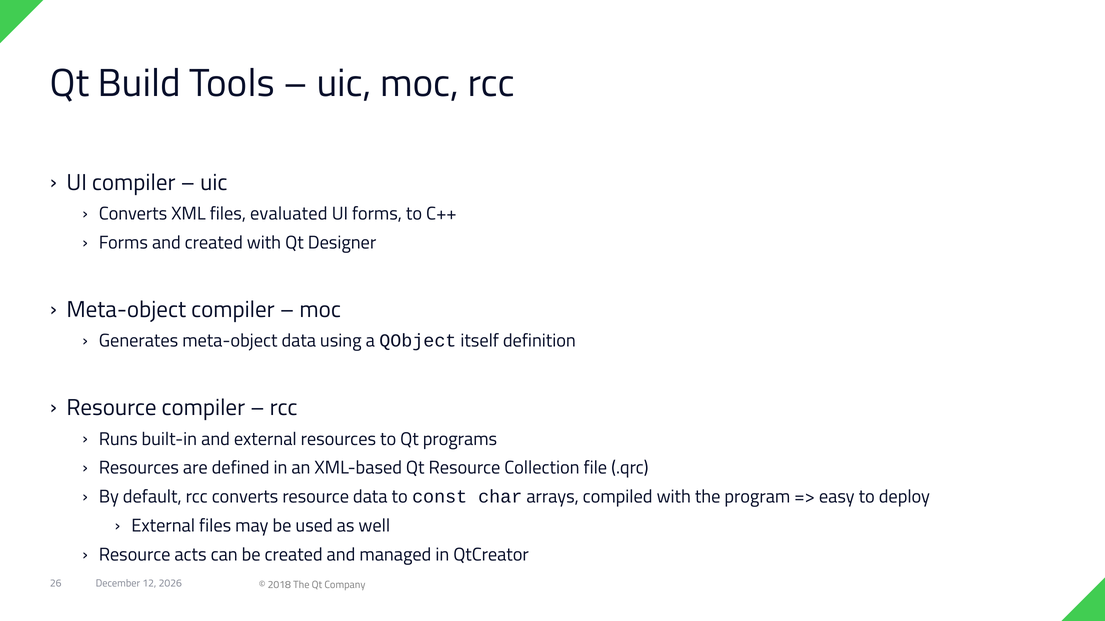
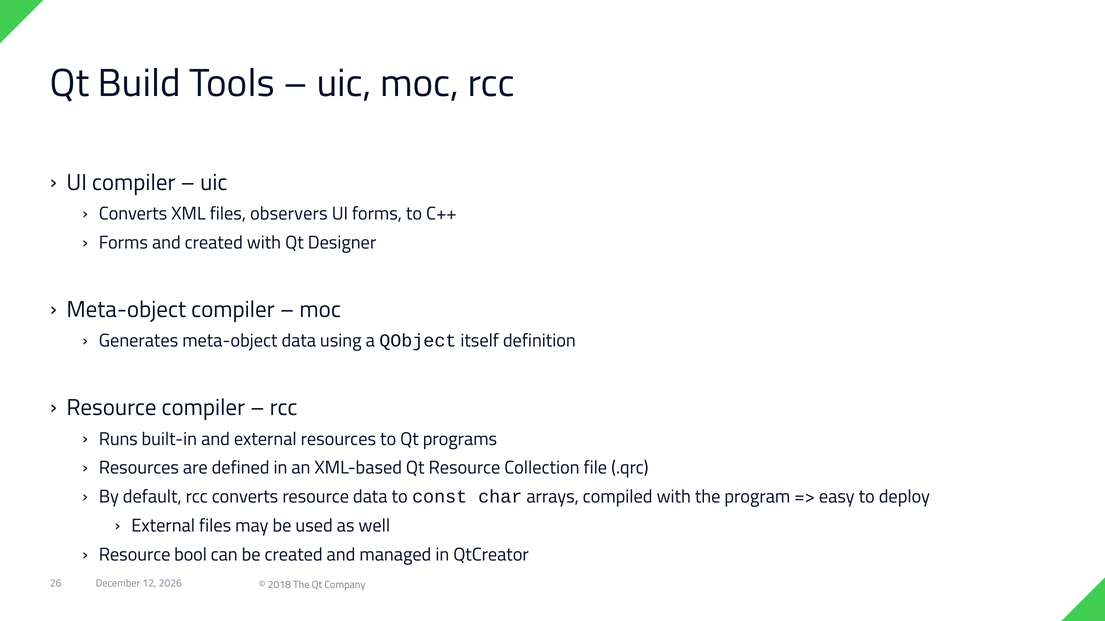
evaluated: evaluated -> observers
acts: acts -> bool
